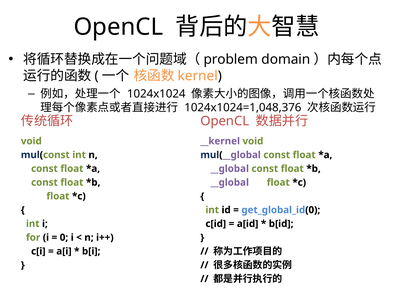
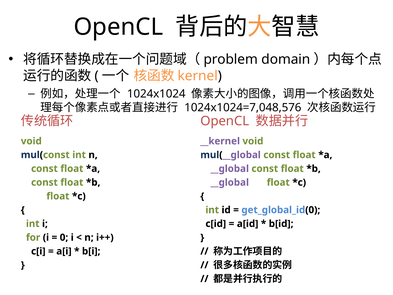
1024x1024=1,048,376: 1024x1024=1,048,376 -> 1024x1024=7,048,576
